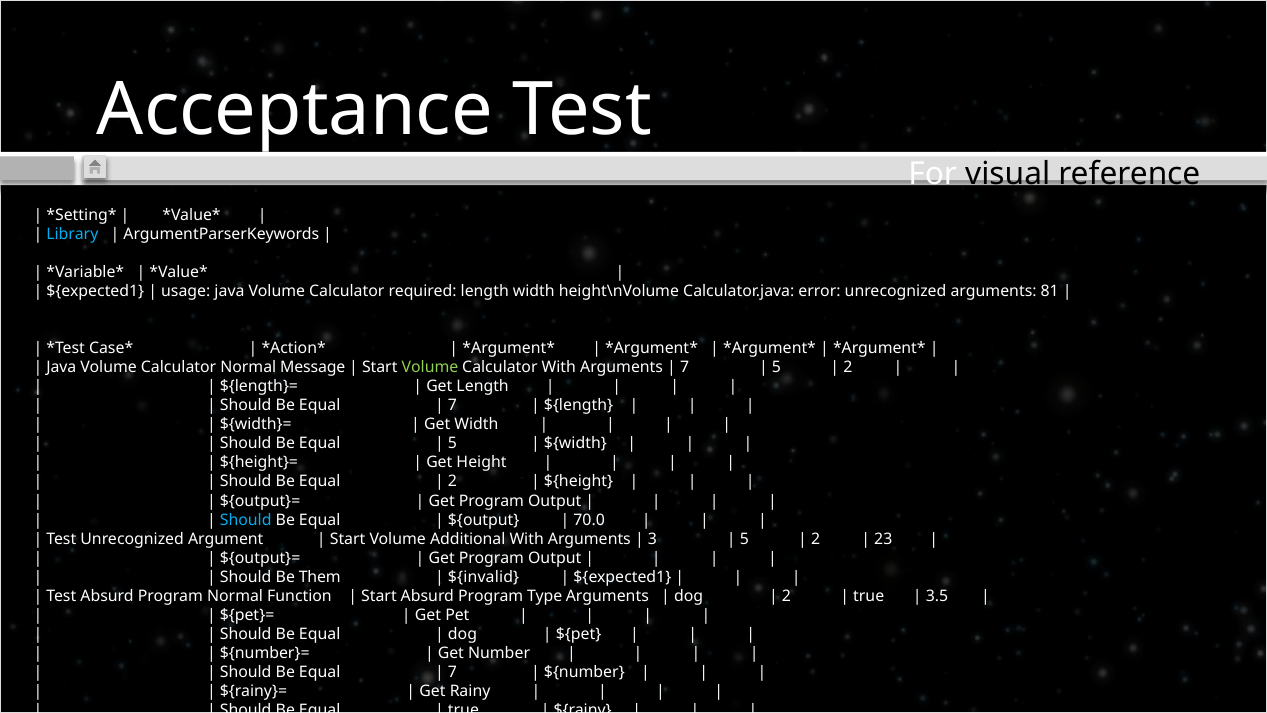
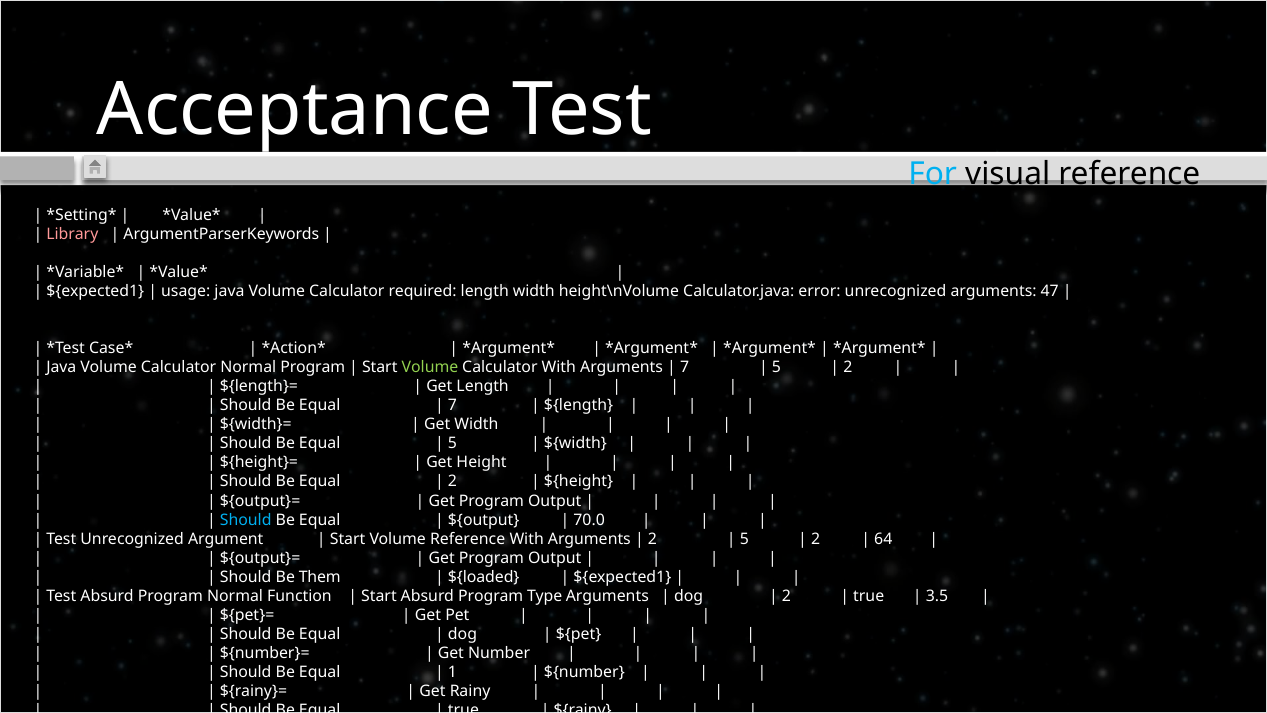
For colour: white -> light blue
Library colour: light blue -> pink
81: 81 -> 47
Normal Message: Message -> Program
Volume Additional: Additional -> Reference
3 at (652, 539): 3 -> 2
23: 23 -> 64
${invalid: ${invalid -> ${loaded
7 at (452, 672): 7 -> 1
